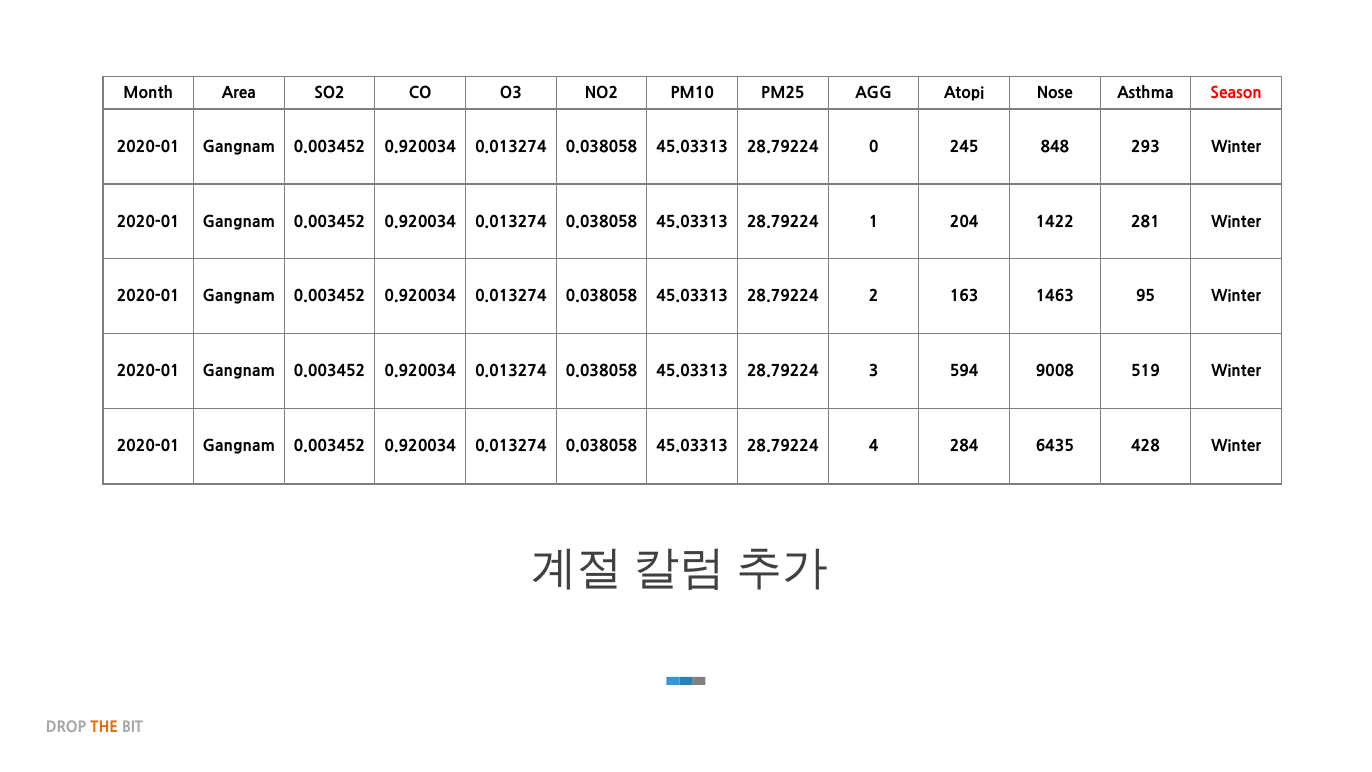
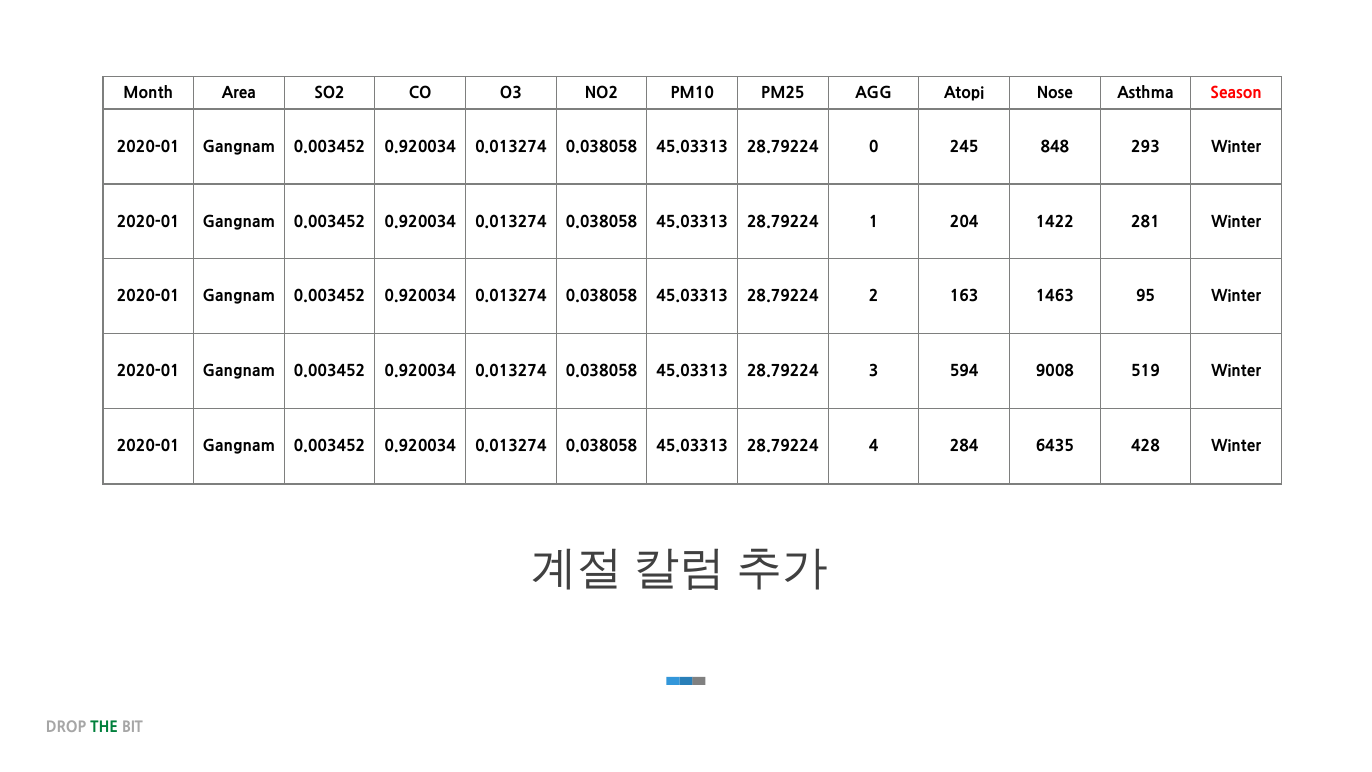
THE colour: orange -> green
